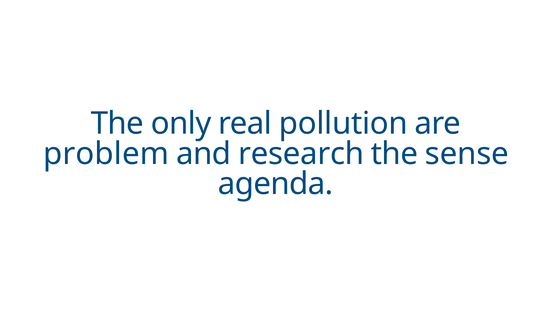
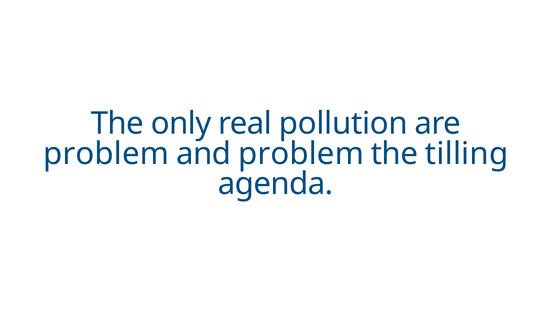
and research: research -> problem
sense: sense -> tilling
